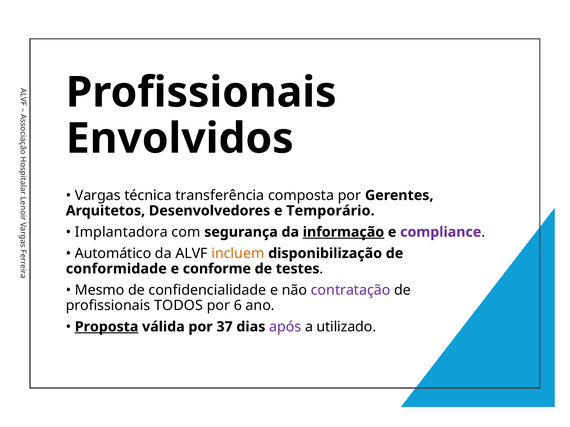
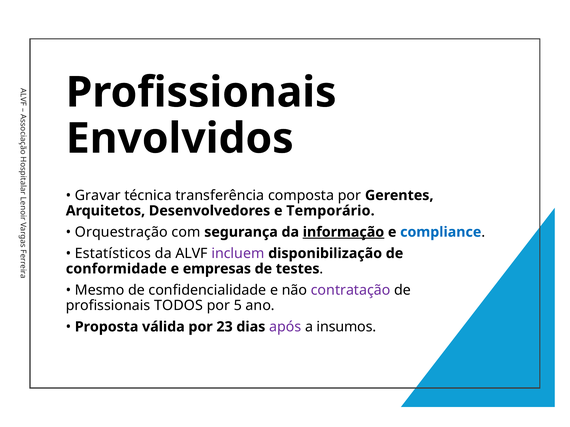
Vargas: Vargas -> Gravar
Implantadora: Implantadora -> Orquestração
compliance colour: purple -> blue
Automático: Automático -> Estatísticos
incluem colour: orange -> purple
conforme: conforme -> empresas
6: 6 -> 5
Proposta underline: present -> none
37: 37 -> 23
utilizado: utilizado -> insumos
